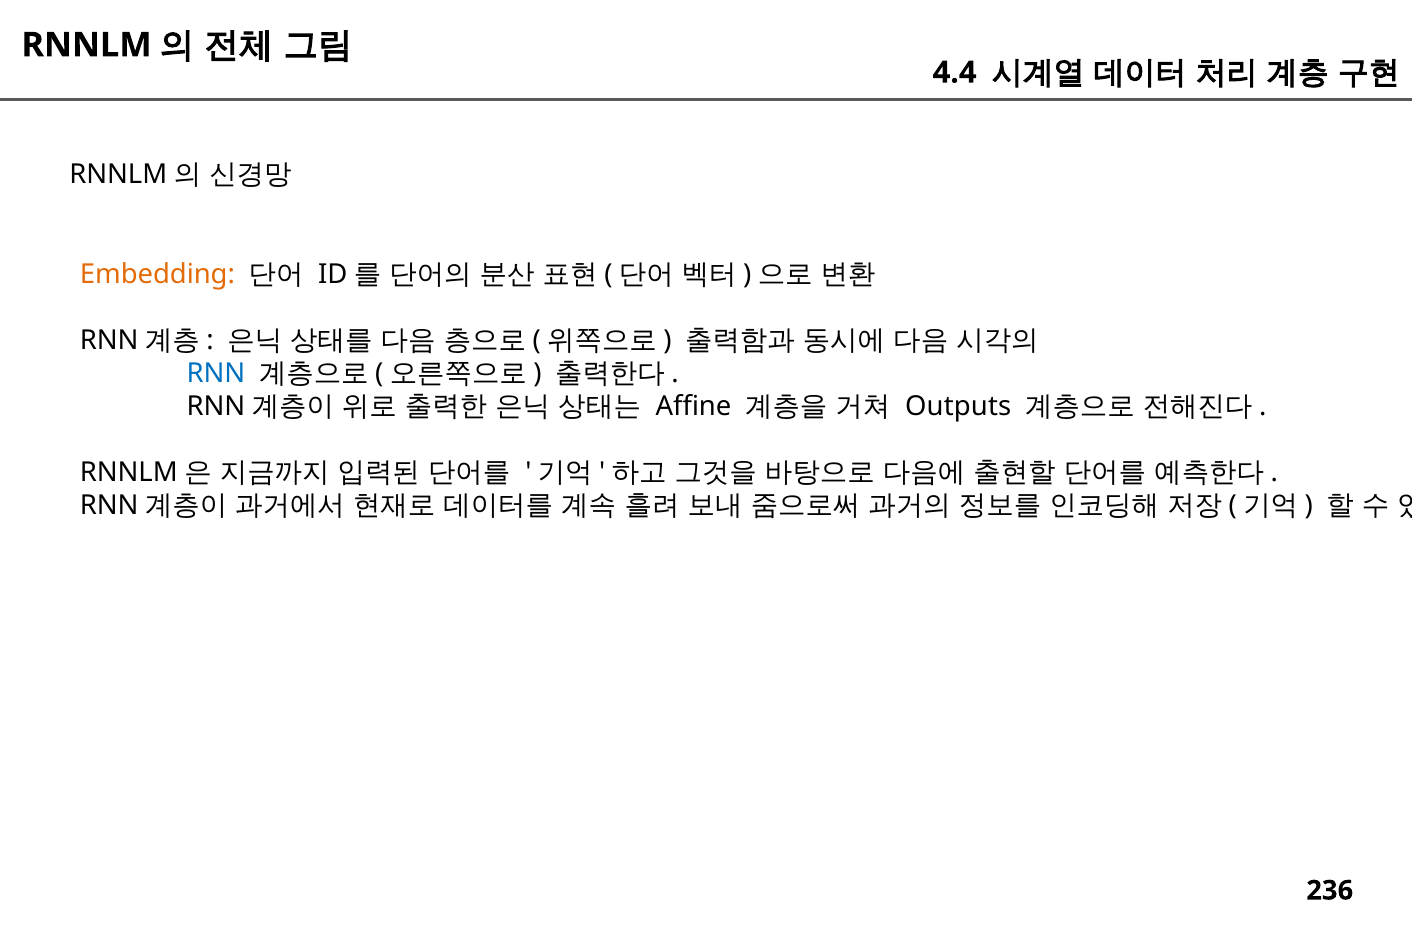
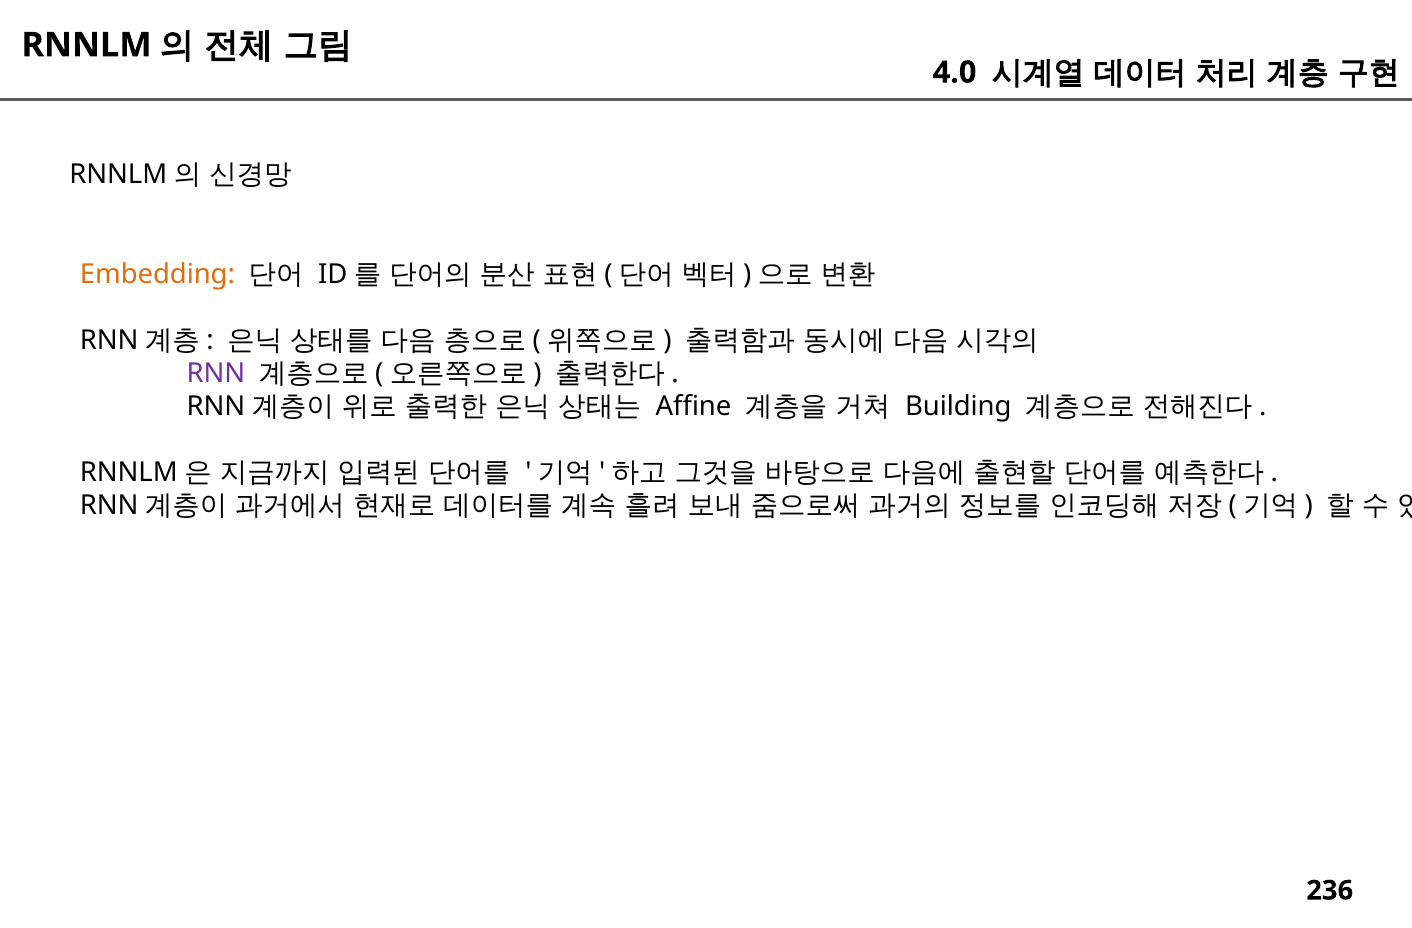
4.4: 4.4 -> 4.0
RNN colour: blue -> purple
Outputs: Outputs -> Building
